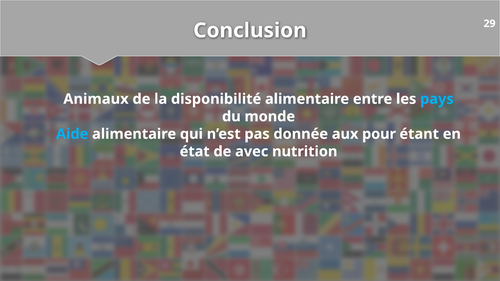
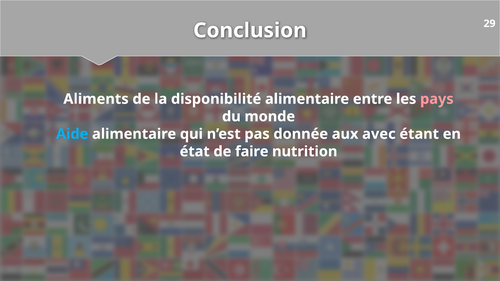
Animaux: Animaux -> Aliments
pays colour: light blue -> pink
pour: pour -> avec
avec: avec -> faire
